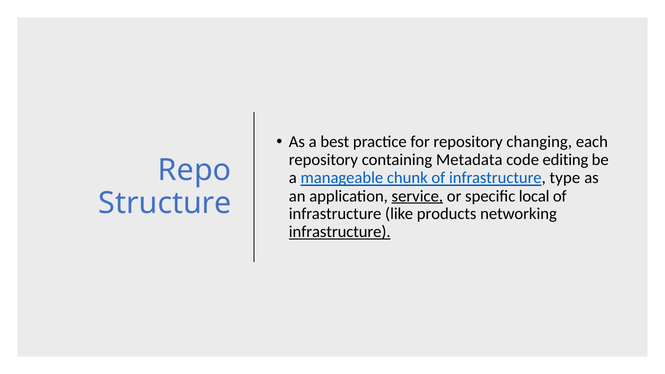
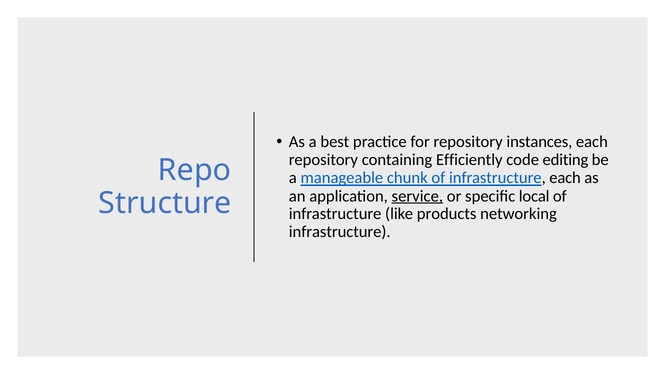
changing: changing -> instances
Metadata: Metadata -> Efficiently
infrastructure type: type -> each
infrastructure at (340, 232) underline: present -> none
